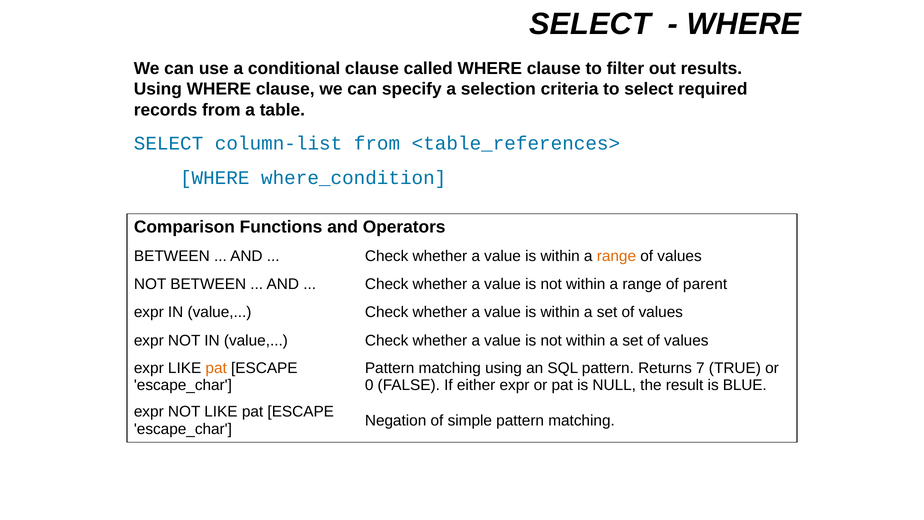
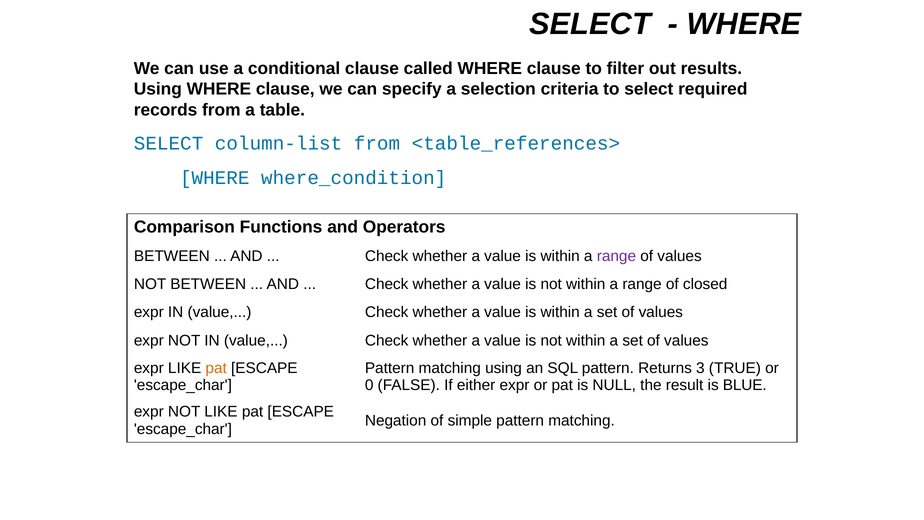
range at (616, 256) colour: orange -> purple
parent: parent -> closed
7: 7 -> 3
